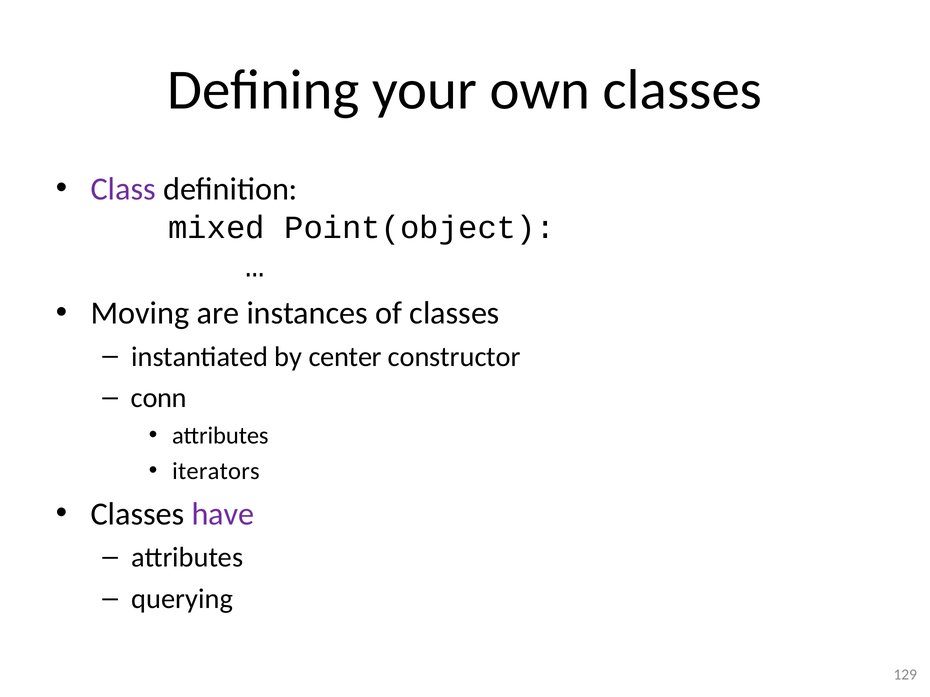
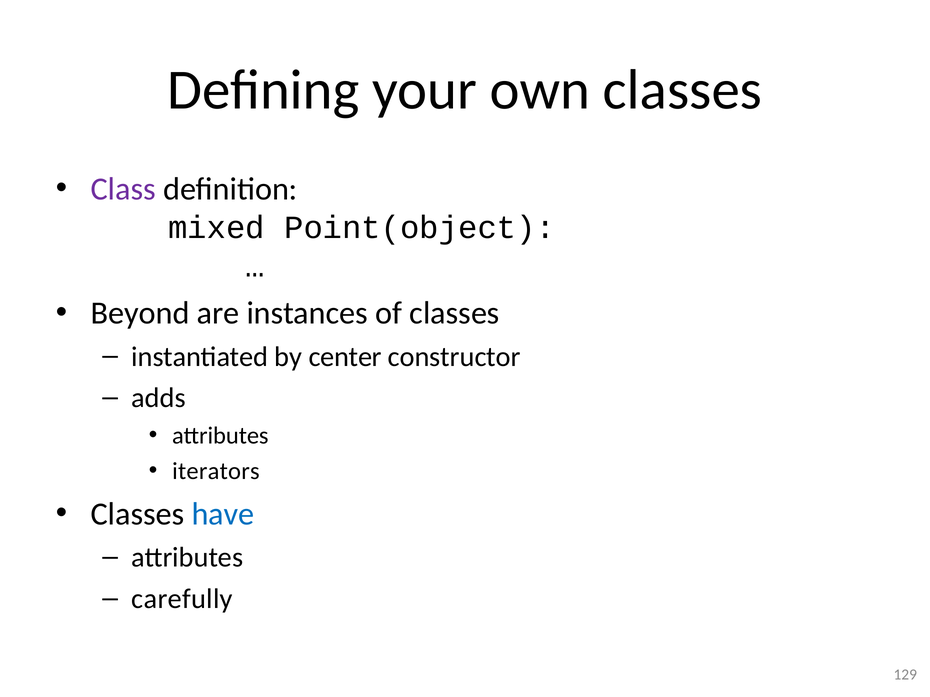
Moving: Moving -> Beyond
conn: conn -> adds
have colour: purple -> blue
querying: querying -> carefully
